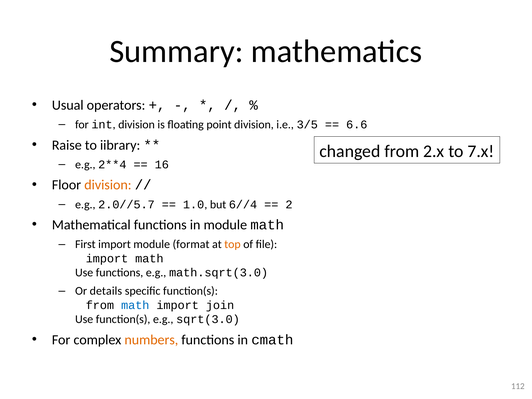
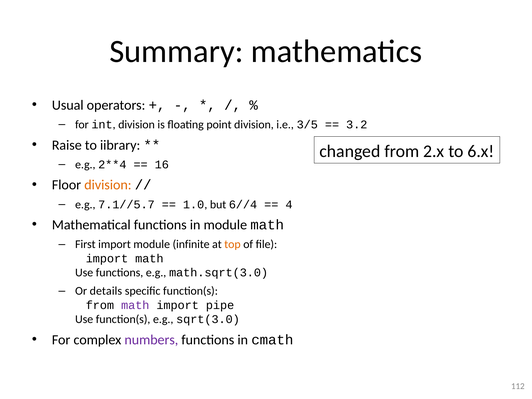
6.6: 6.6 -> 3.2
7.x: 7.x -> 6.x
2.0//5.7: 2.0//5.7 -> 7.1//5.7
2: 2 -> 4
format: format -> infinite
math at (135, 305) colour: blue -> purple
join: join -> pipe
numbers colour: orange -> purple
